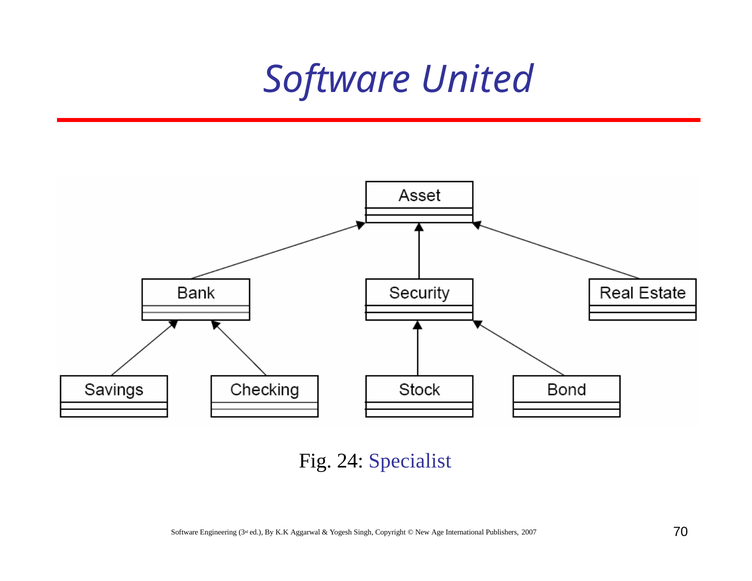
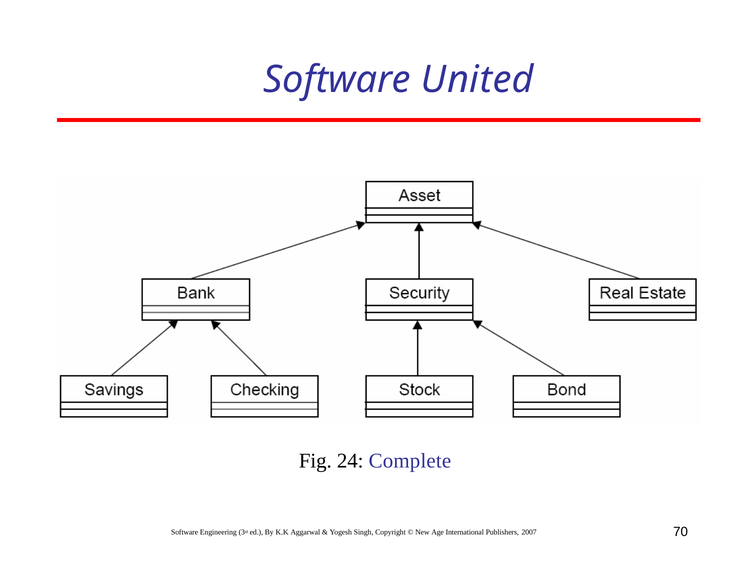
Specialist: Specialist -> Complete
